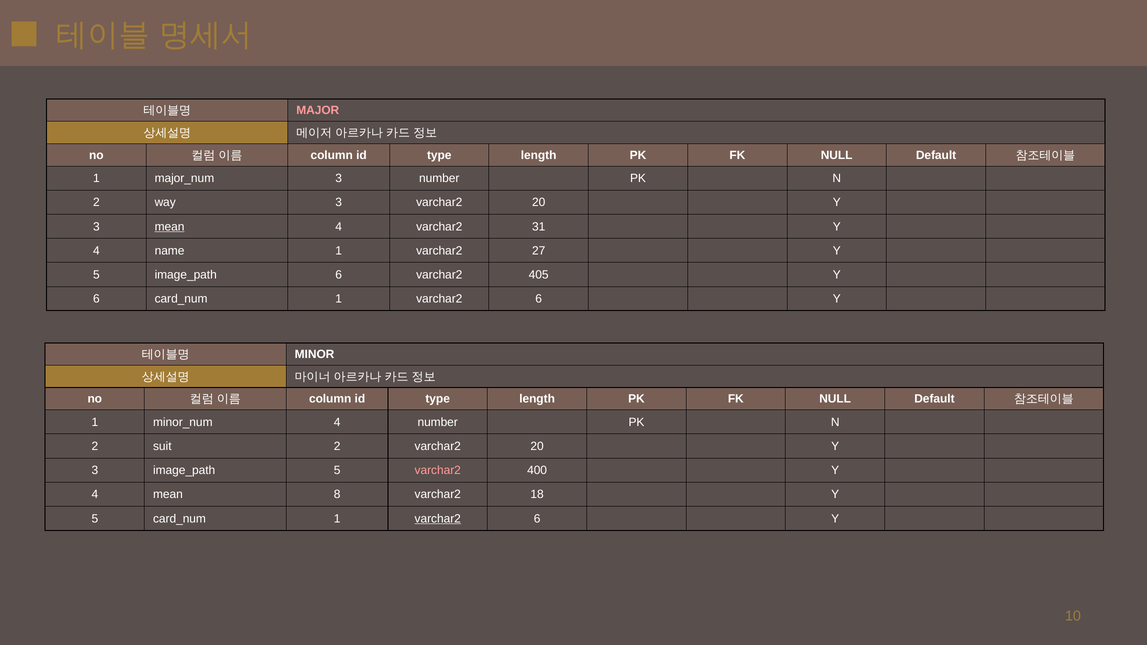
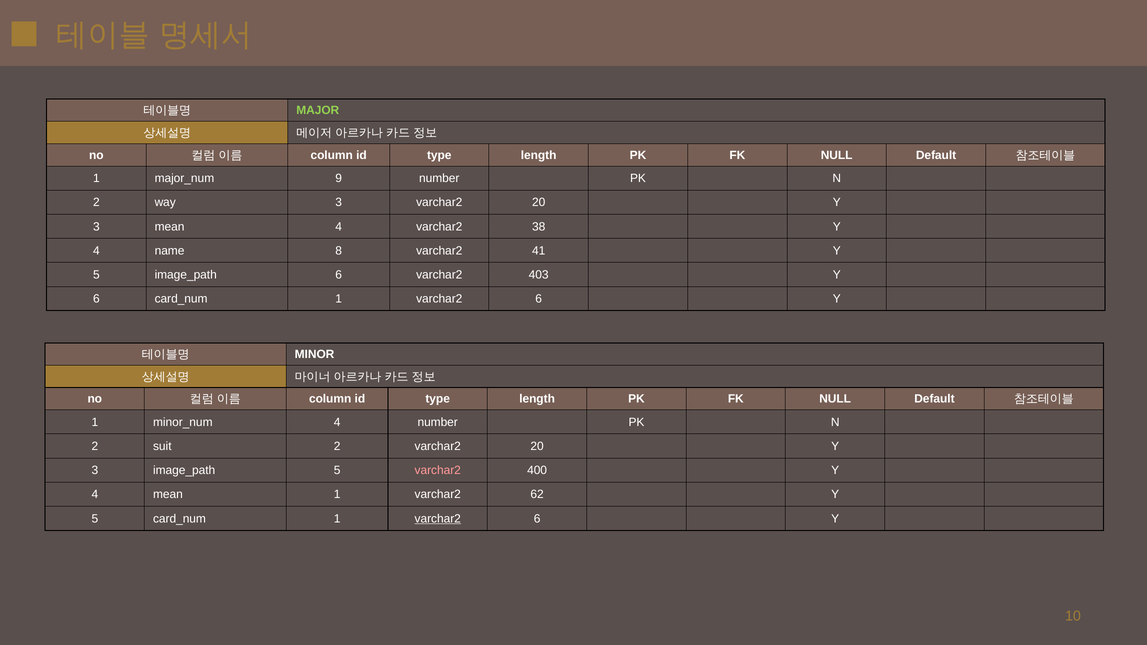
MAJOR colour: pink -> light green
3 at (339, 178): 3 -> 9
mean at (170, 227) underline: present -> none
31: 31 -> 38
name 1: 1 -> 8
27: 27 -> 41
405: 405 -> 403
mean 8: 8 -> 1
18: 18 -> 62
